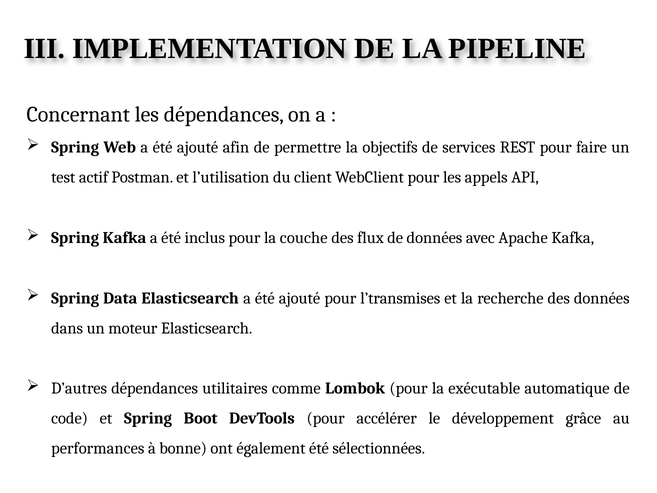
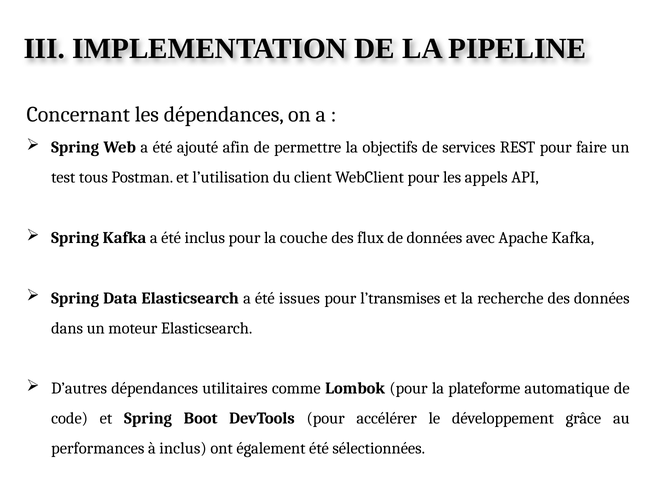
actif: actif -> tous
Elasticsearch a été ajouté: ajouté -> issues
exécutable: exécutable -> plateforme
à bonne: bonne -> inclus
